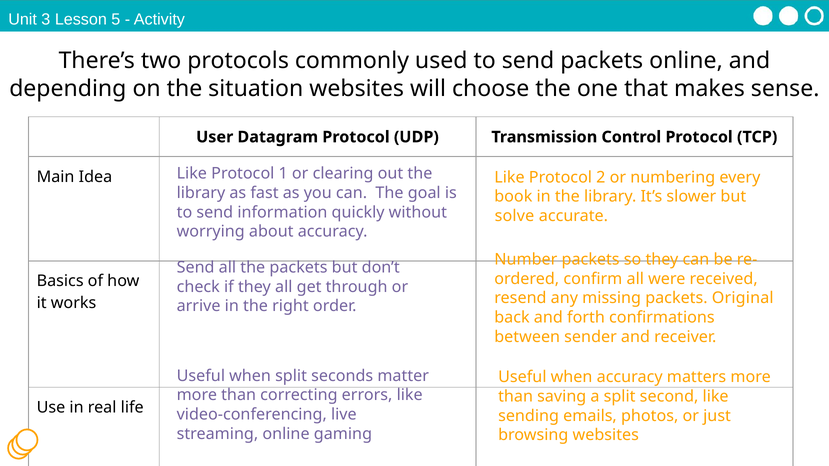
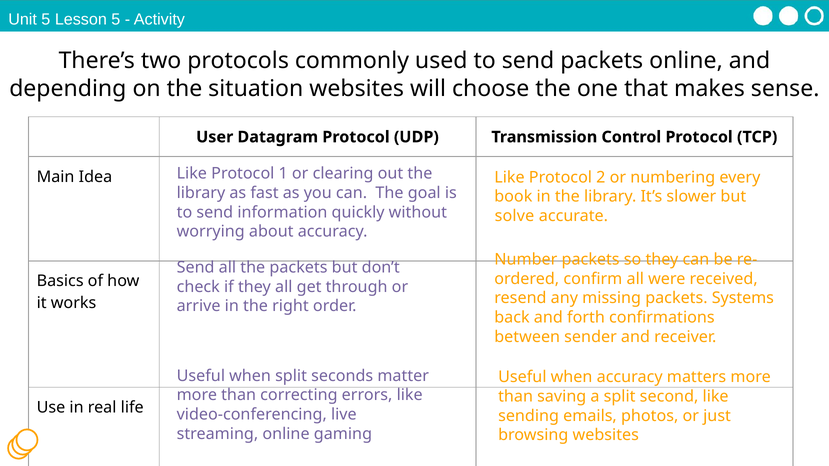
Unit 3: 3 -> 5
Original: Original -> Systems
